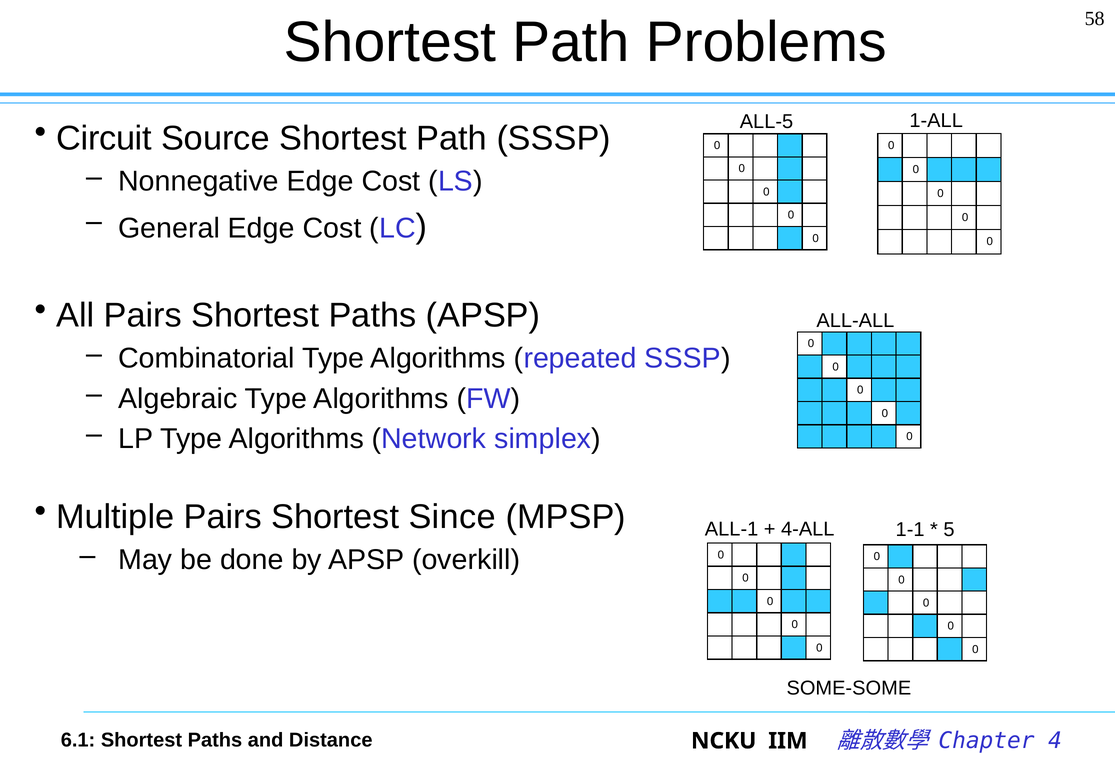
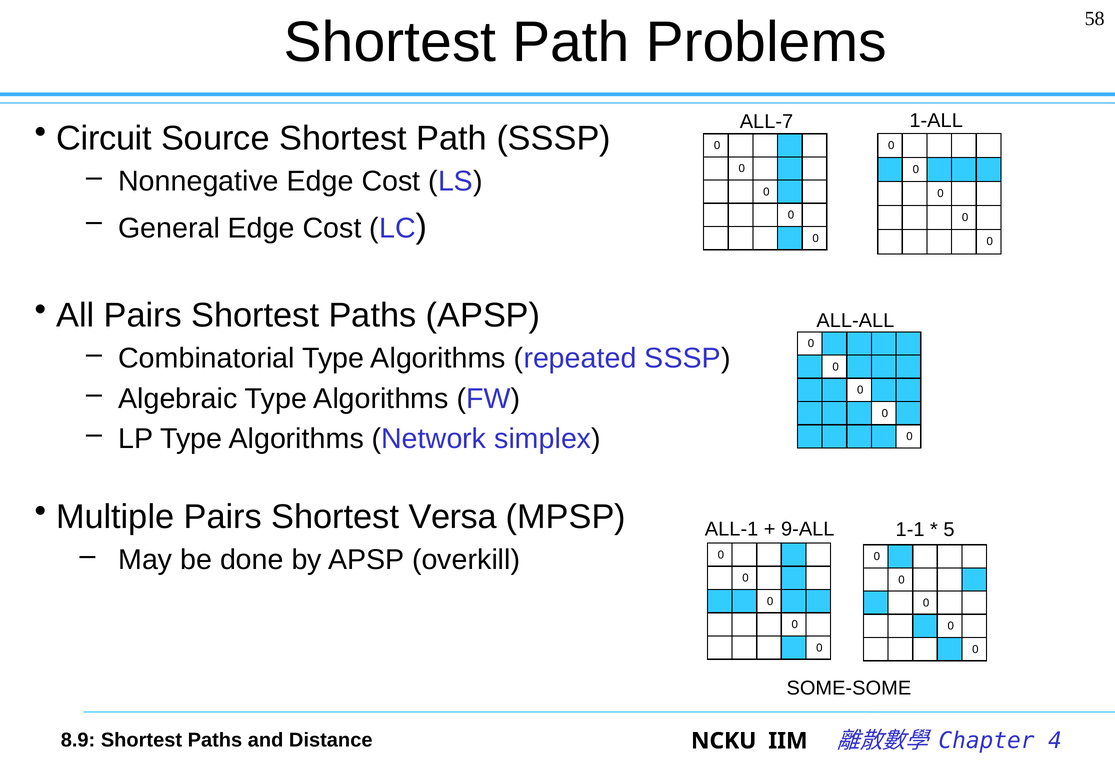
ALL-5: ALL-5 -> ALL-7
Since: Since -> Versa
4-ALL: 4-ALL -> 9-ALL
6.1: 6.1 -> 8.9
